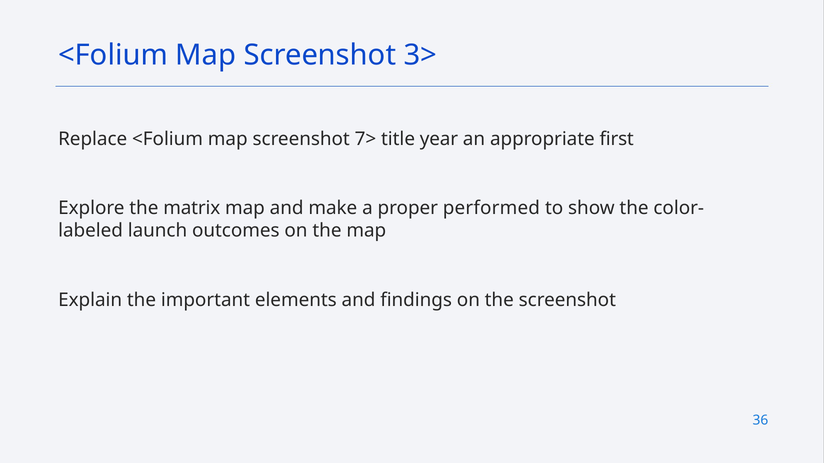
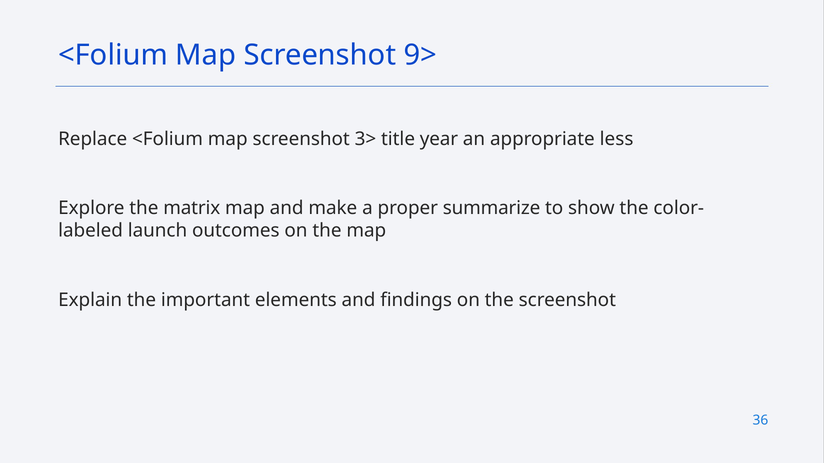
3>: 3> -> 9>
7>: 7> -> 3>
first: first -> less
performed: performed -> summarize
